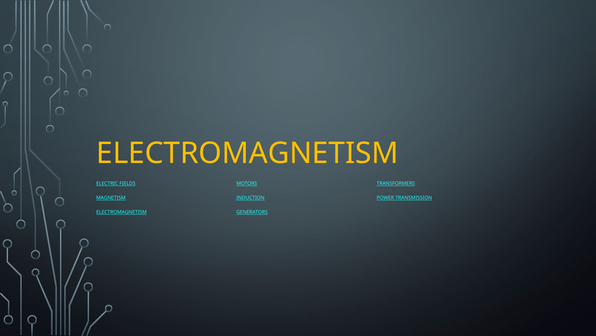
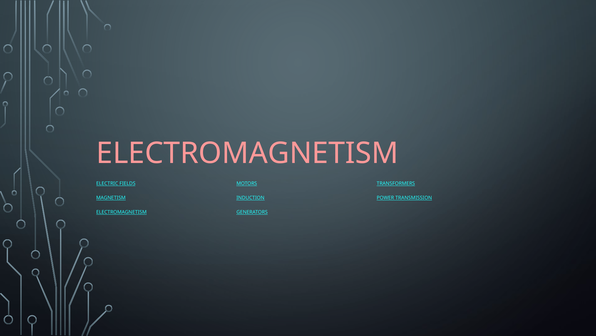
ELECTROMAGNETISM at (247, 153) colour: yellow -> pink
